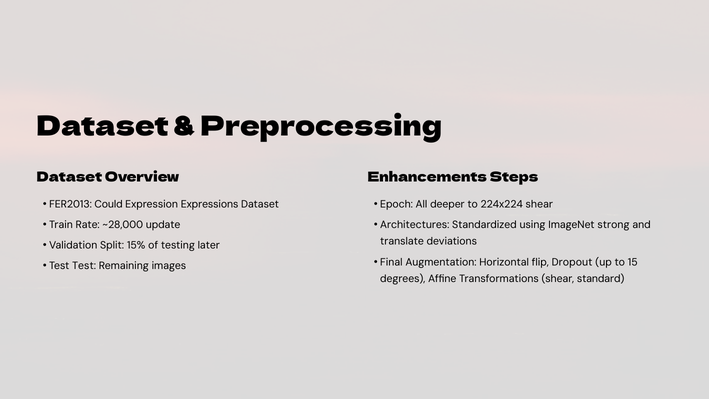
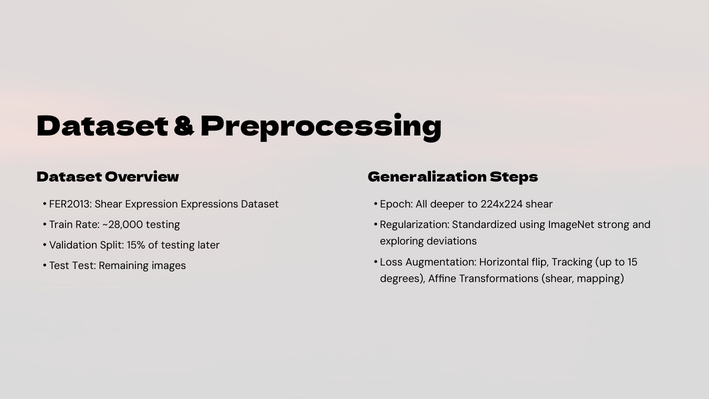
Enhancements: Enhancements -> Generalization
FER2013 Could: Could -> Shear
~28,000 update: update -> testing
Architectures: Architectures -> Regularization
translate: translate -> exploring
Final: Final -> Loss
Dropout: Dropout -> Tracking
standard: standard -> mapping
